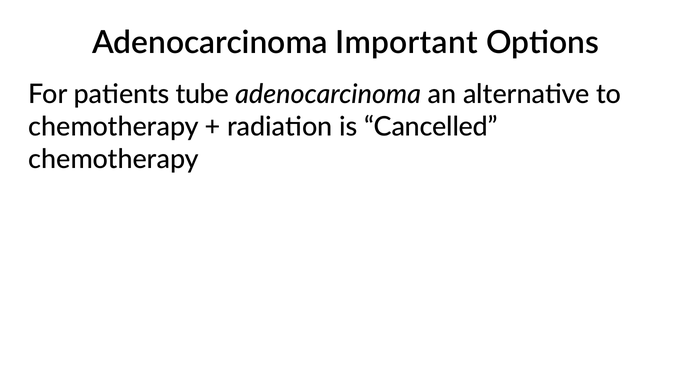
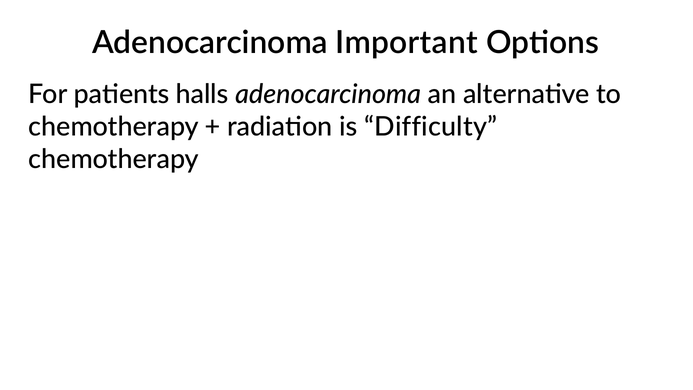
tube: tube -> halls
Cancelled: Cancelled -> Difficulty
